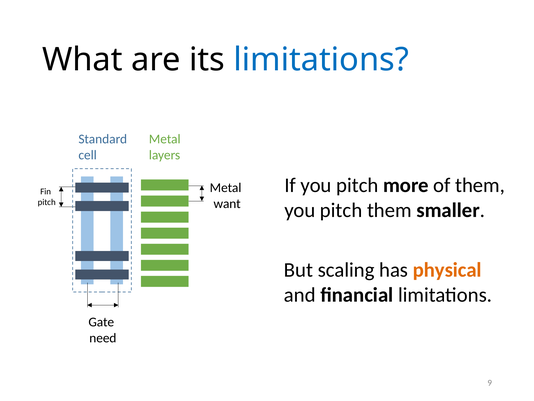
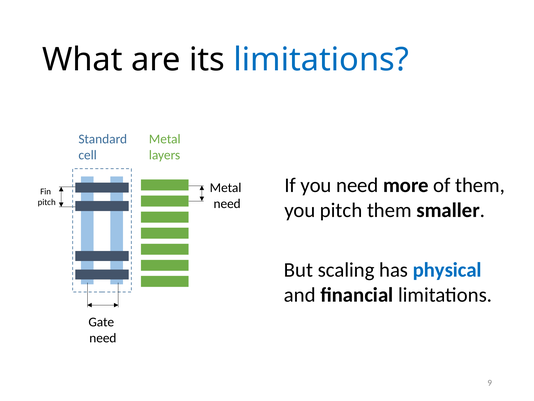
If you pitch: pitch -> need
want at (227, 203): want -> need
physical colour: orange -> blue
